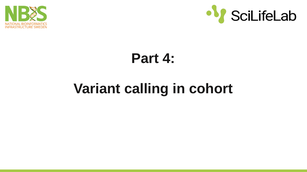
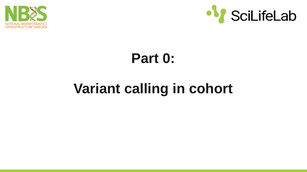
4: 4 -> 0
